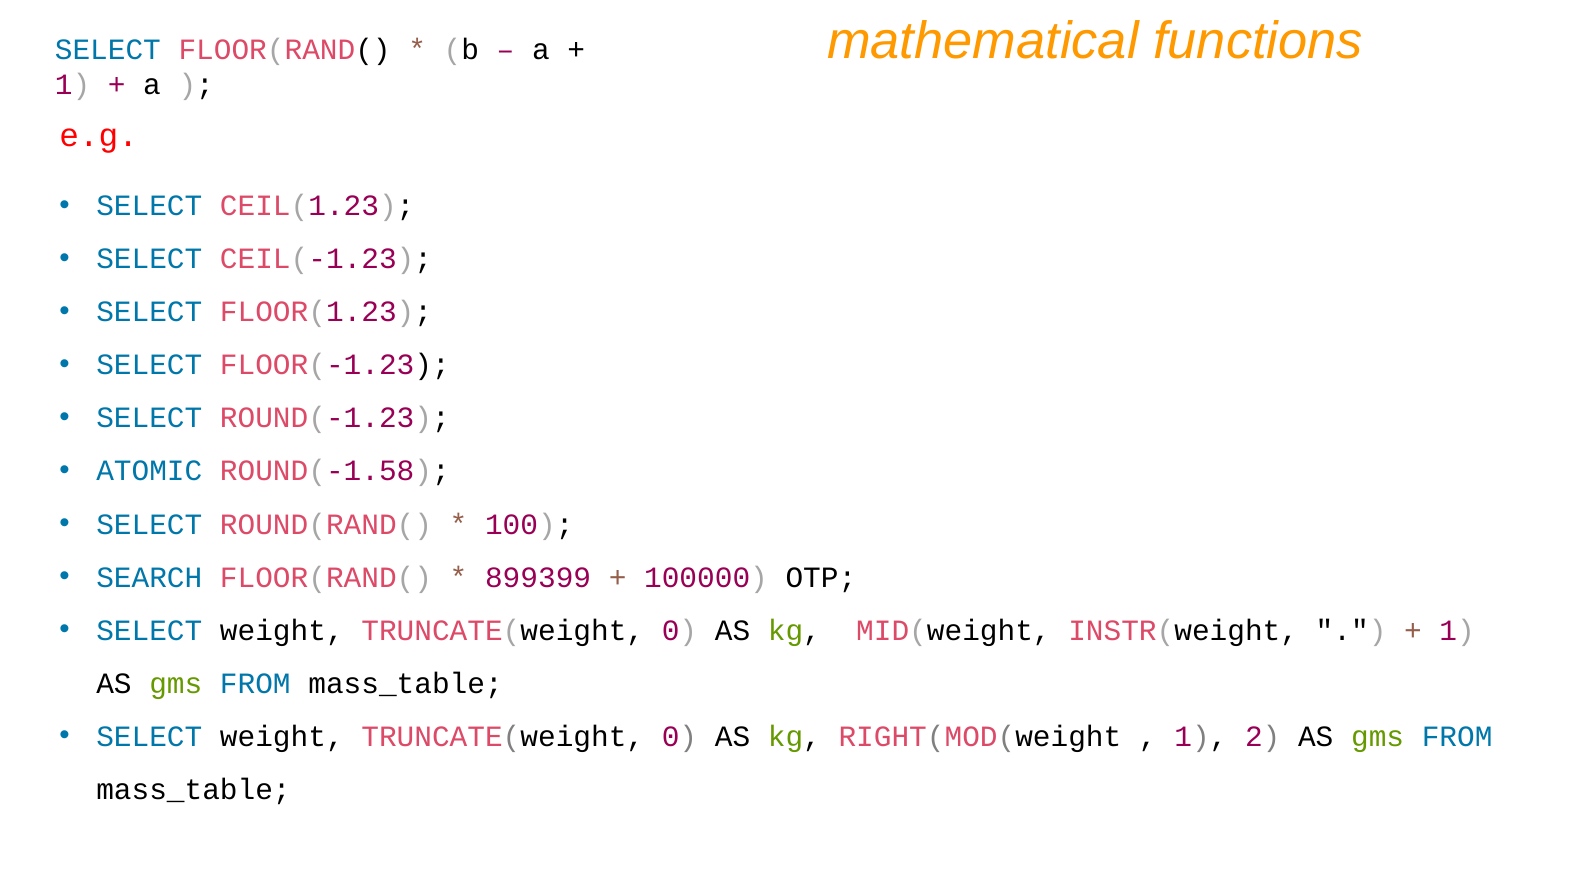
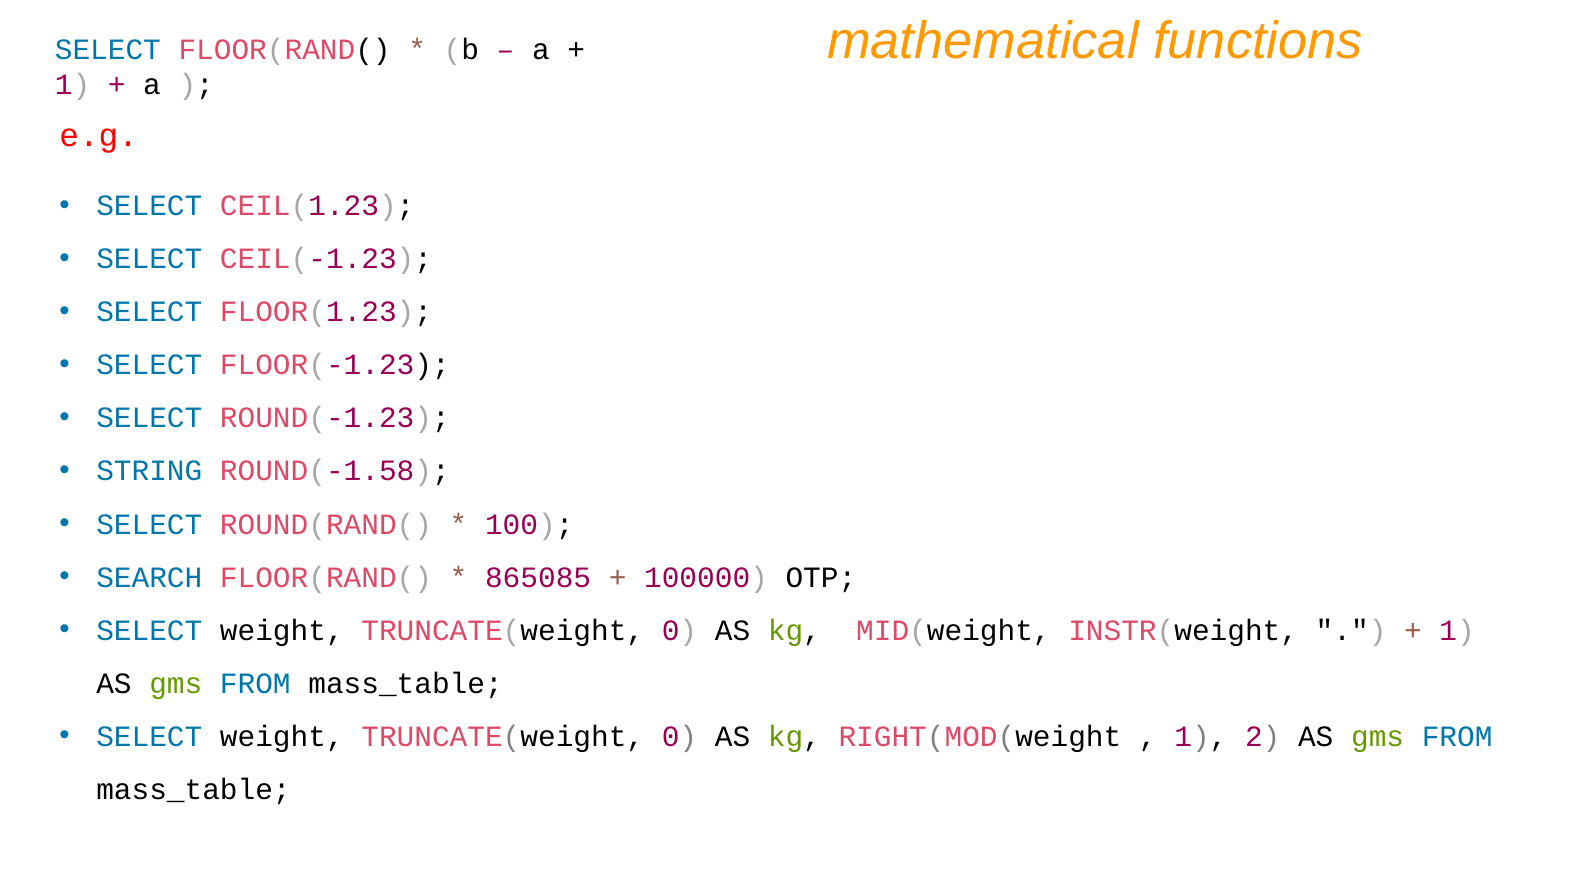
ATOMIC: ATOMIC -> STRING
899399: 899399 -> 865085
